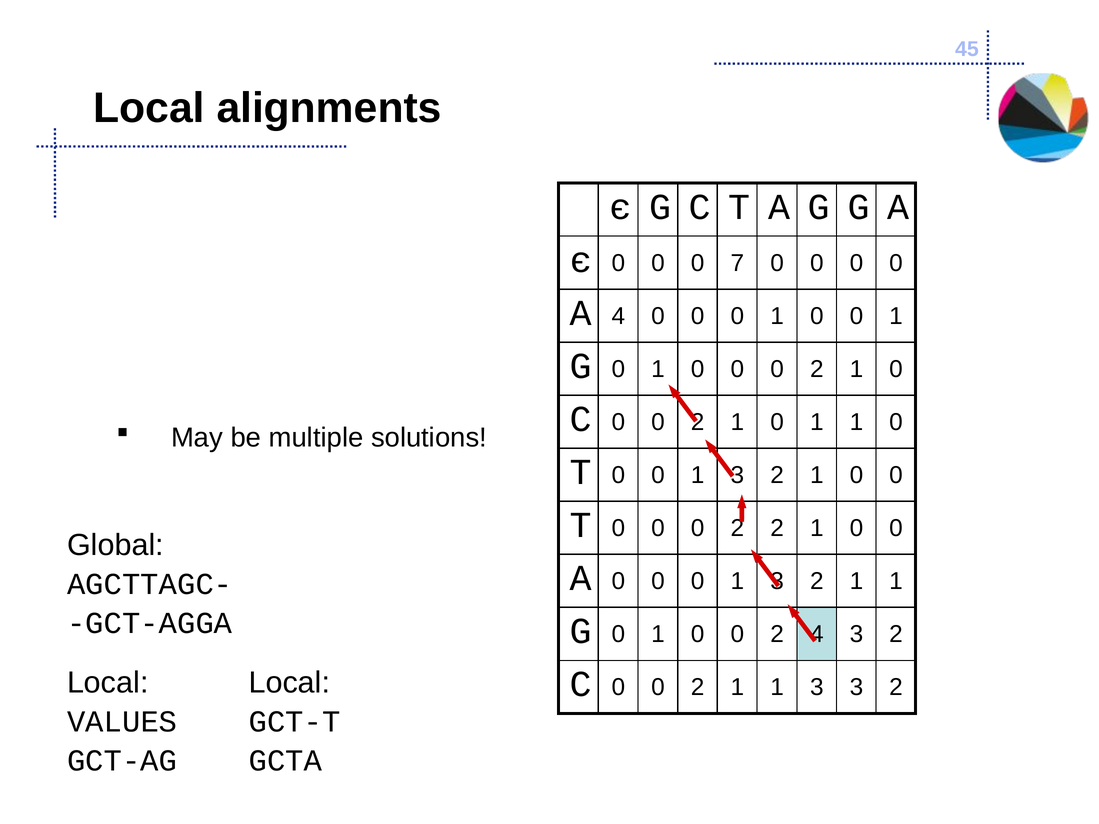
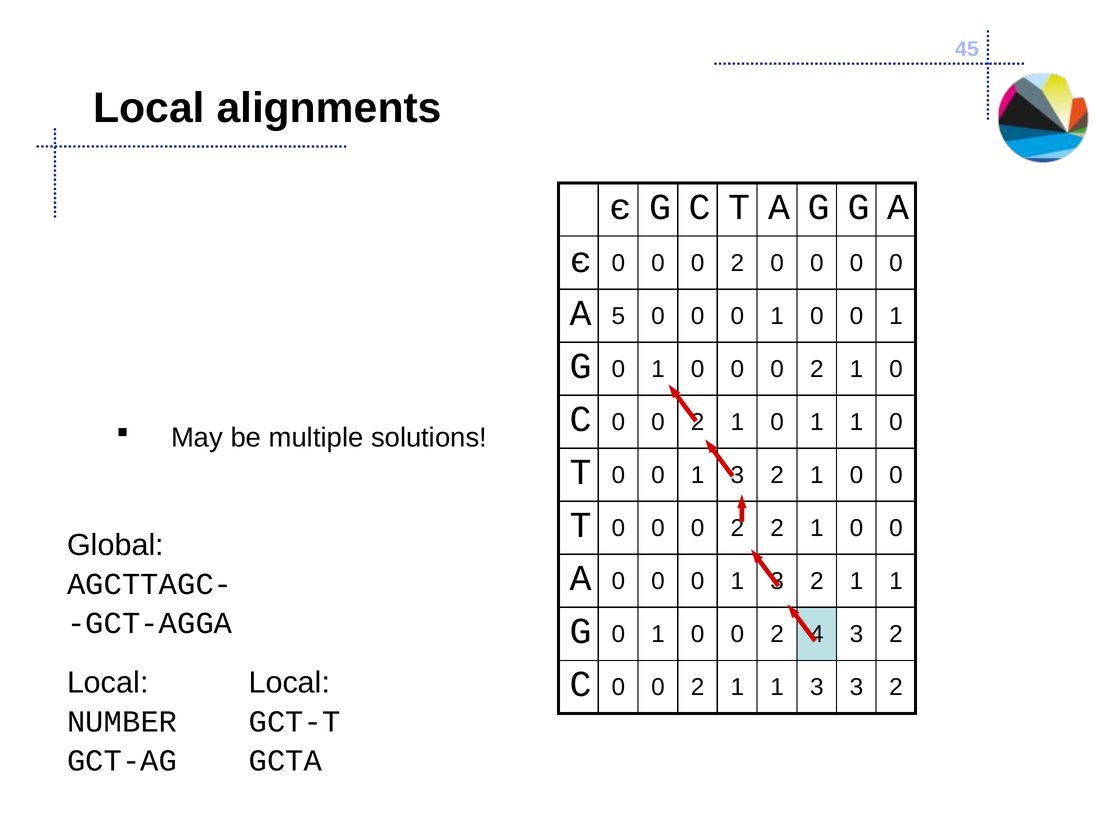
7 at (737, 263): 7 -> 2
A 4: 4 -> 5
VALUES: VALUES -> NUMBER
